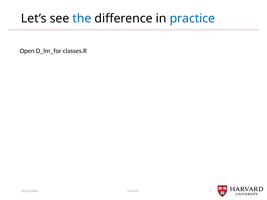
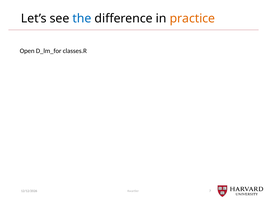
practice colour: blue -> orange
